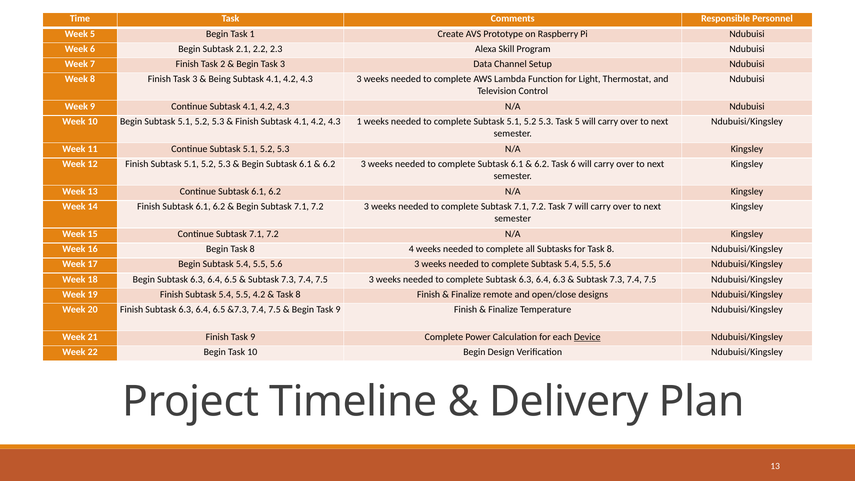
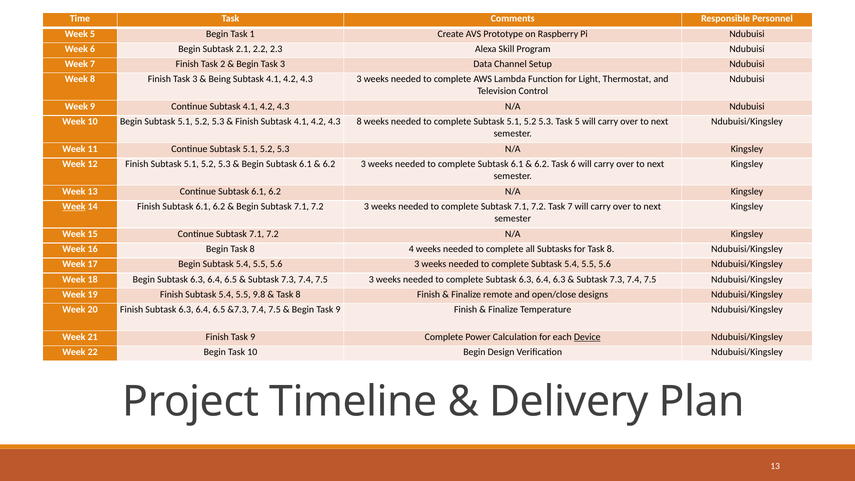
4.3 1: 1 -> 8
Week at (74, 207) underline: none -> present
5.5 4.2: 4.2 -> 9.8
